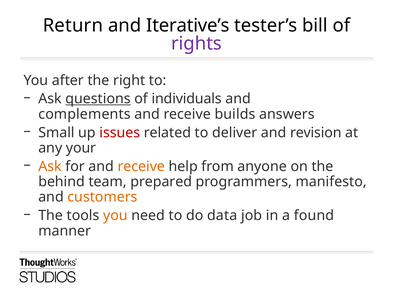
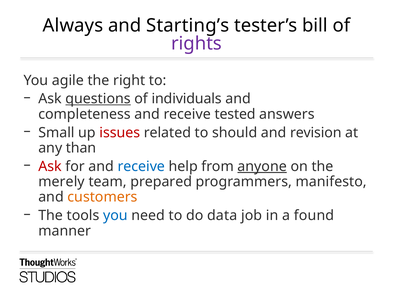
Return: Return -> Always
Iterative’s: Iterative’s -> Starting’s
after: after -> agile
complements: complements -> completeness
builds: builds -> tested
deliver: deliver -> should
your: your -> than
Ask at (50, 166) colour: orange -> red
receive at (141, 166) colour: orange -> blue
anyone underline: none -> present
behind: behind -> merely
you at (115, 215) colour: orange -> blue
